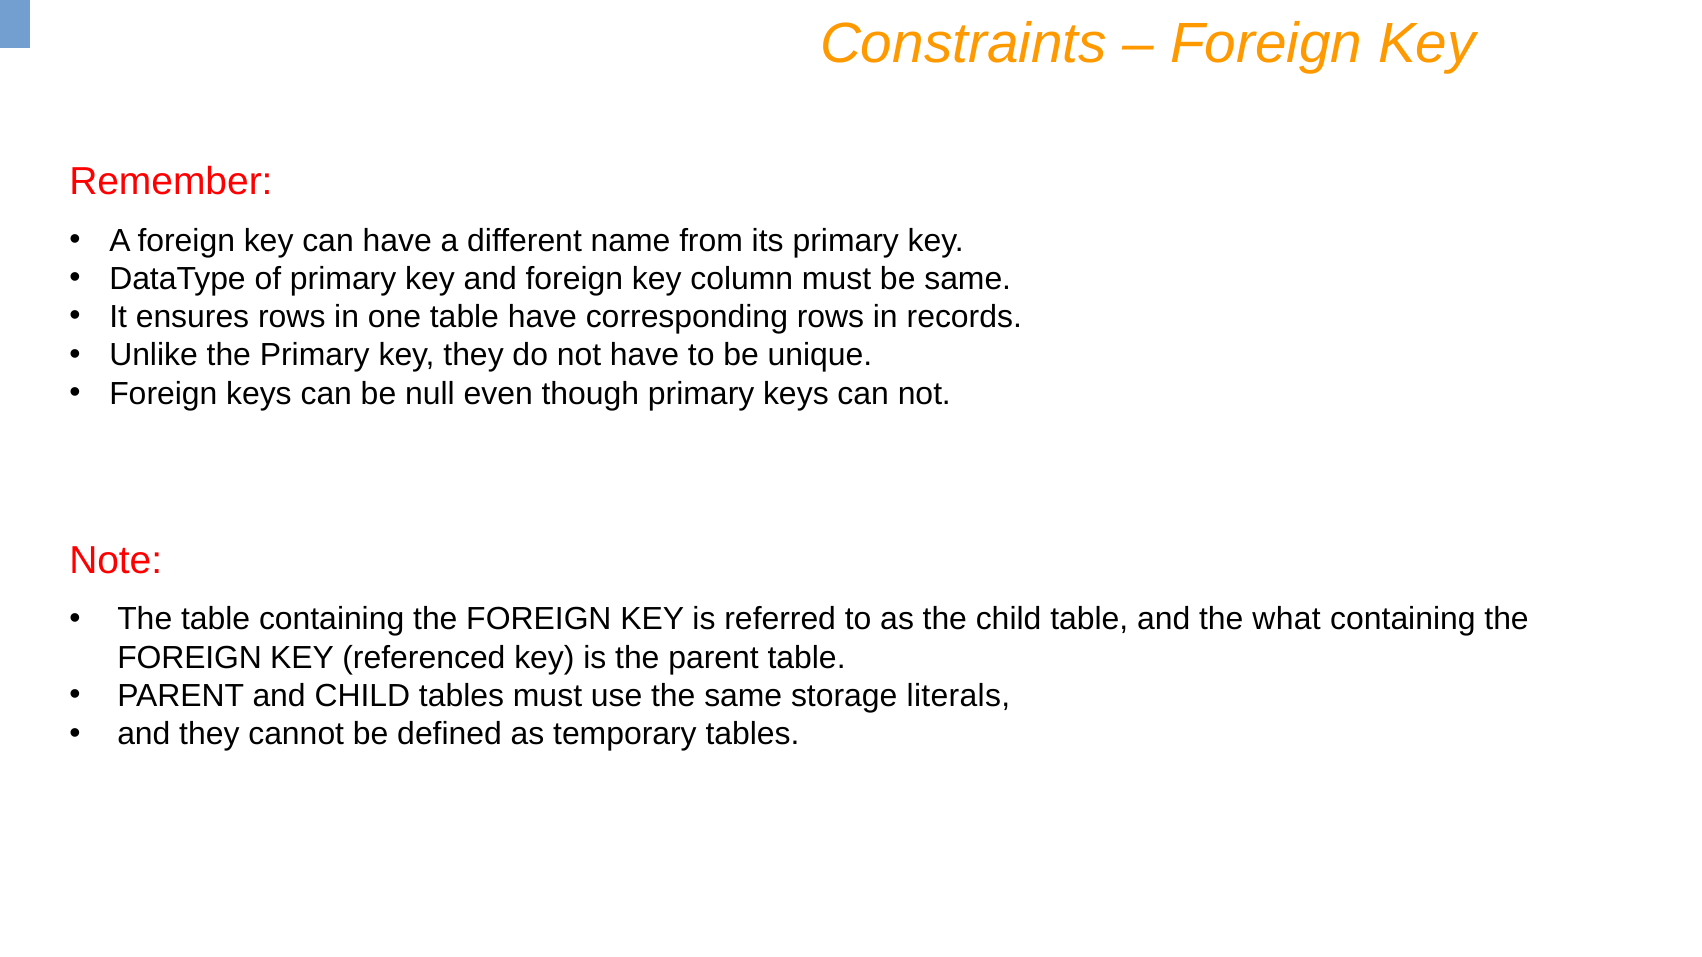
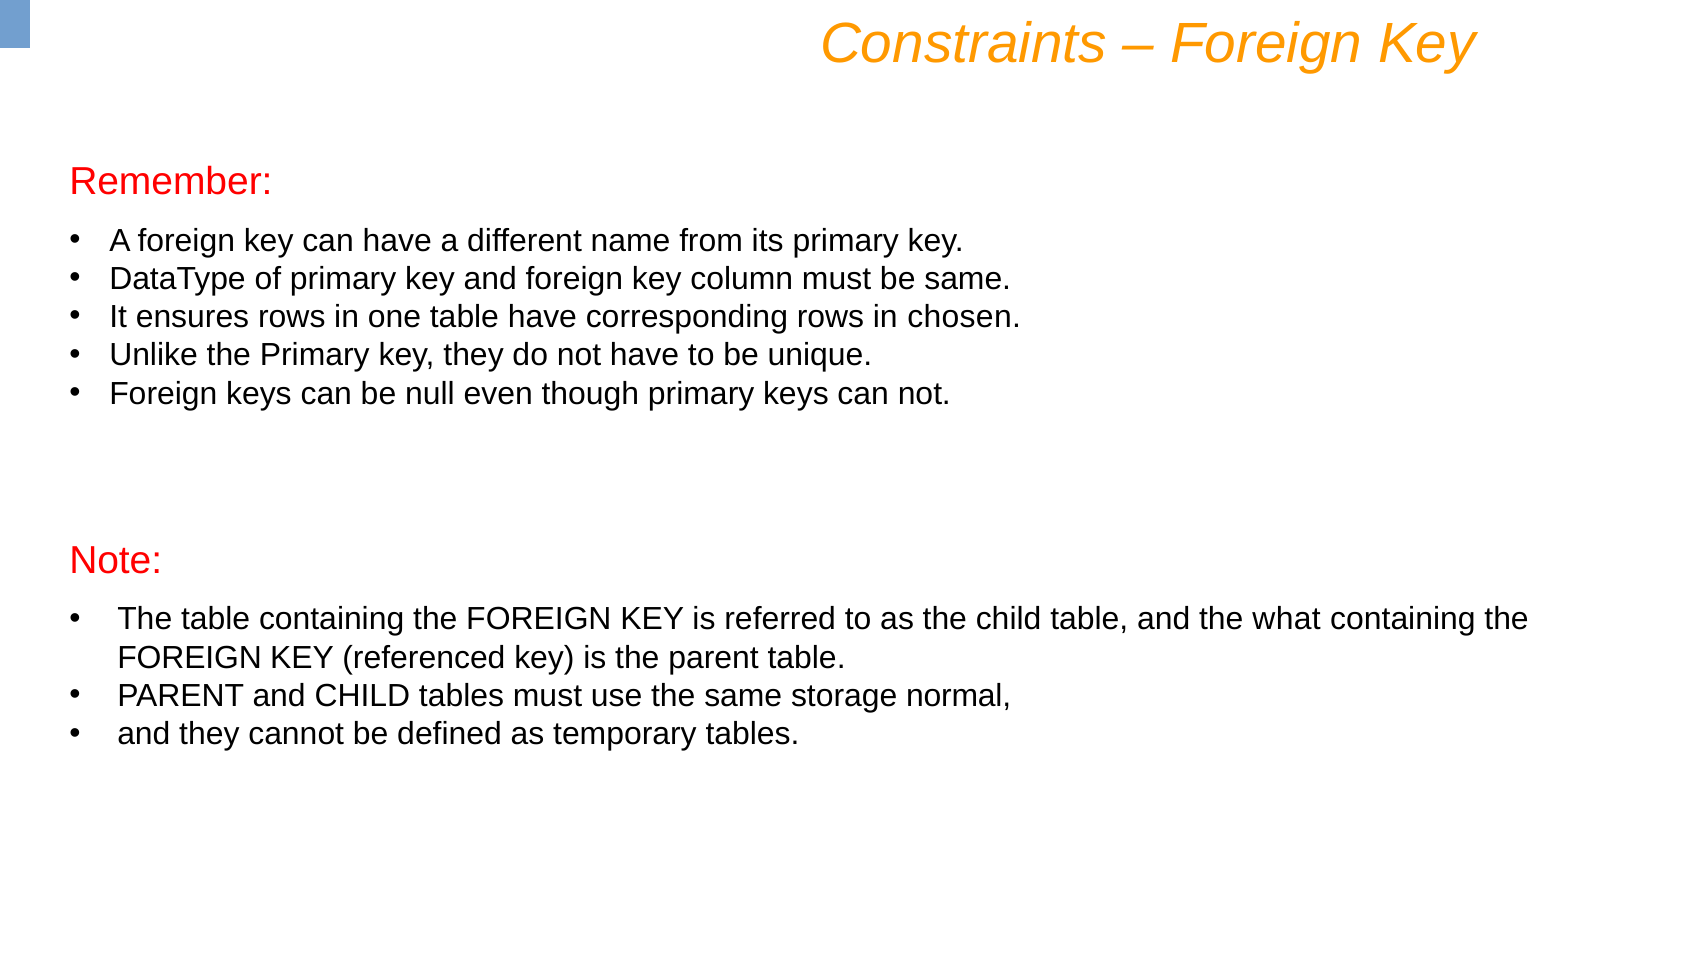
records: records -> chosen
literals: literals -> normal
